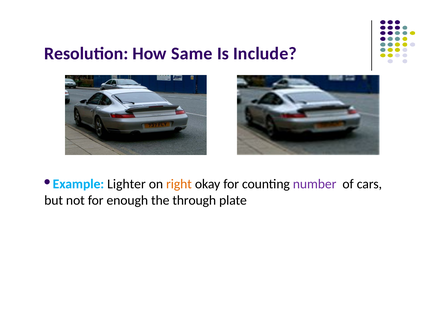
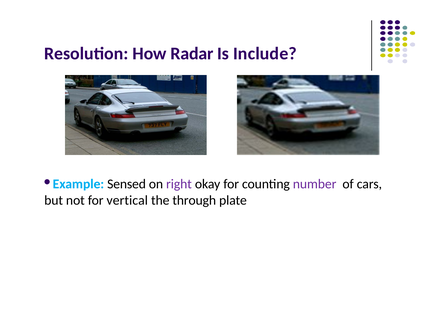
Same: Same -> Radar
Lighter: Lighter -> Sensed
right colour: orange -> purple
enough: enough -> vertical
